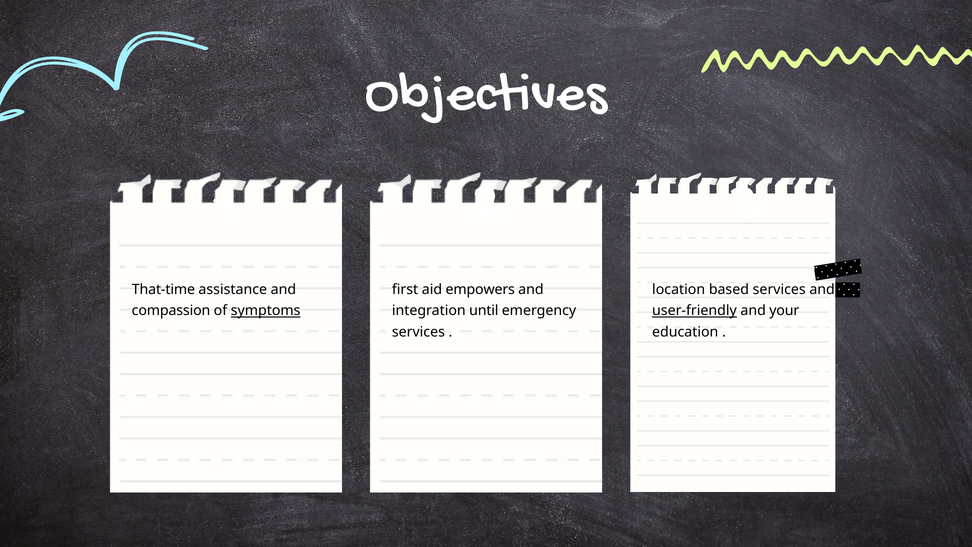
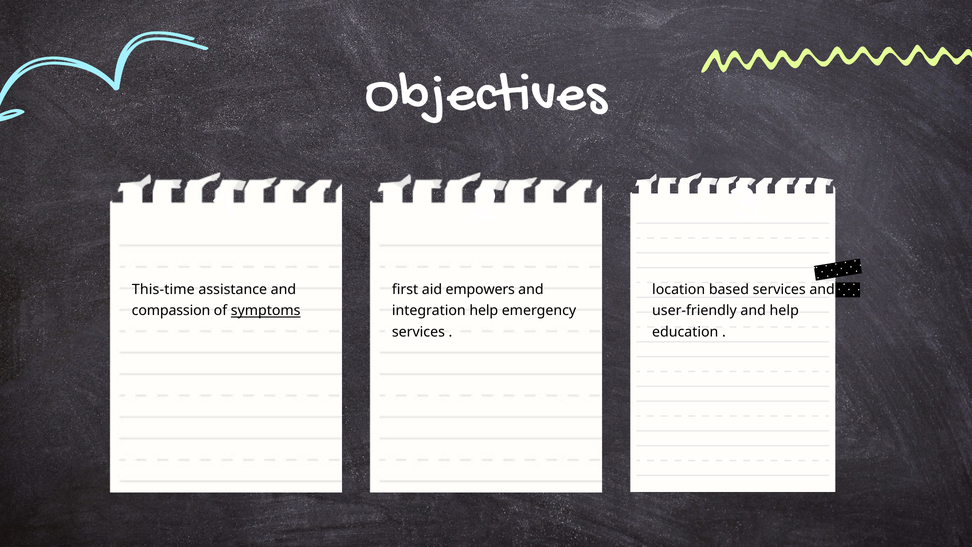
That-time: That-time -> This-time
integration until: until -> help
user-friendly underline: present -> none
and your: your -> help
